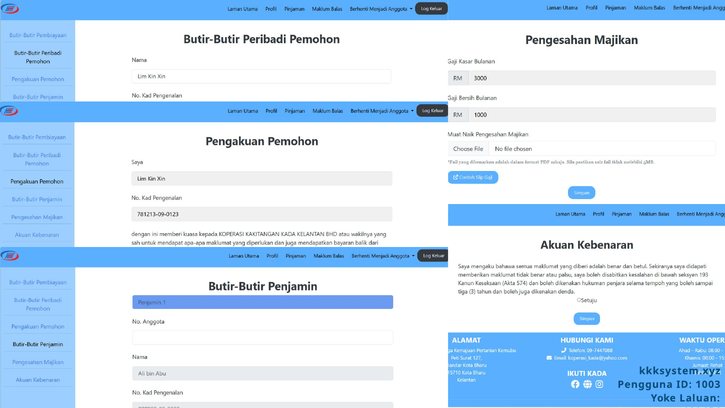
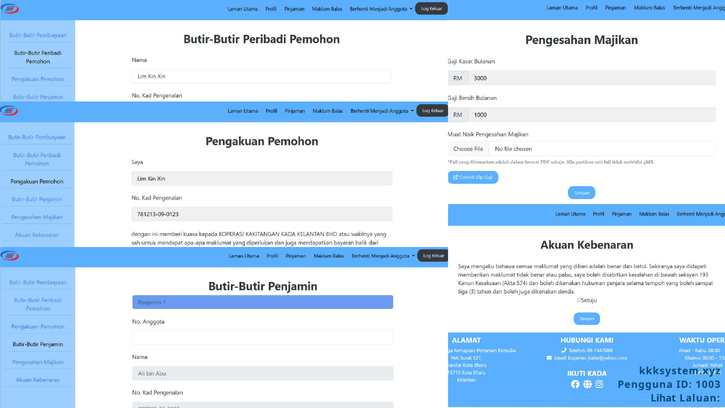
Yoke: Yoke -> Lihat
